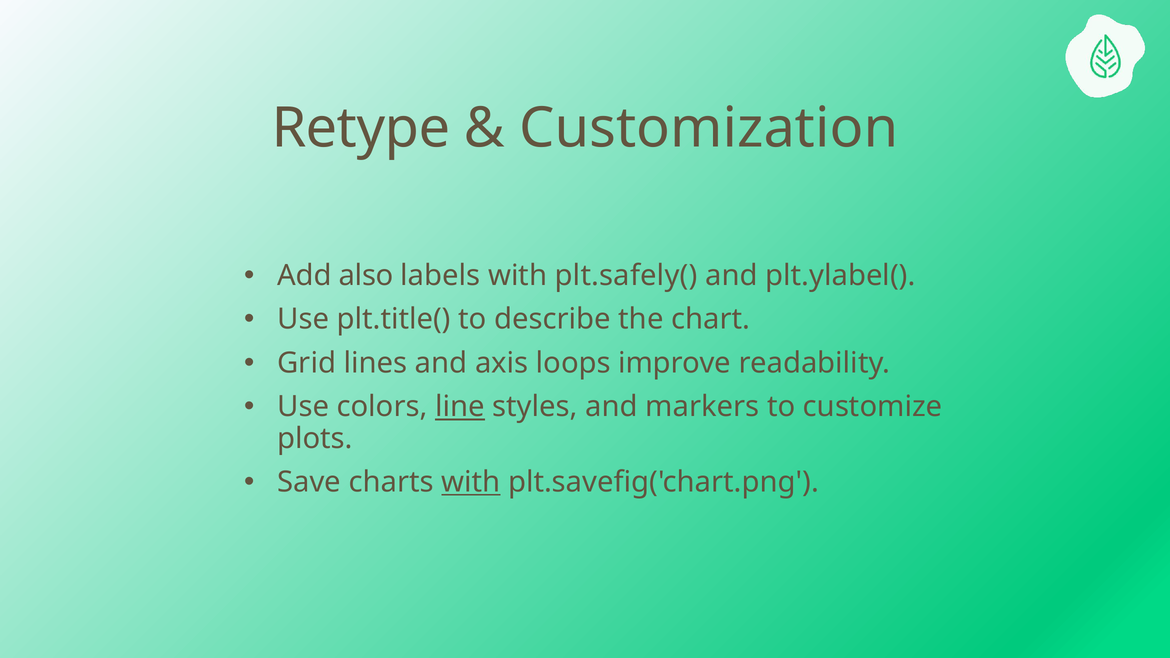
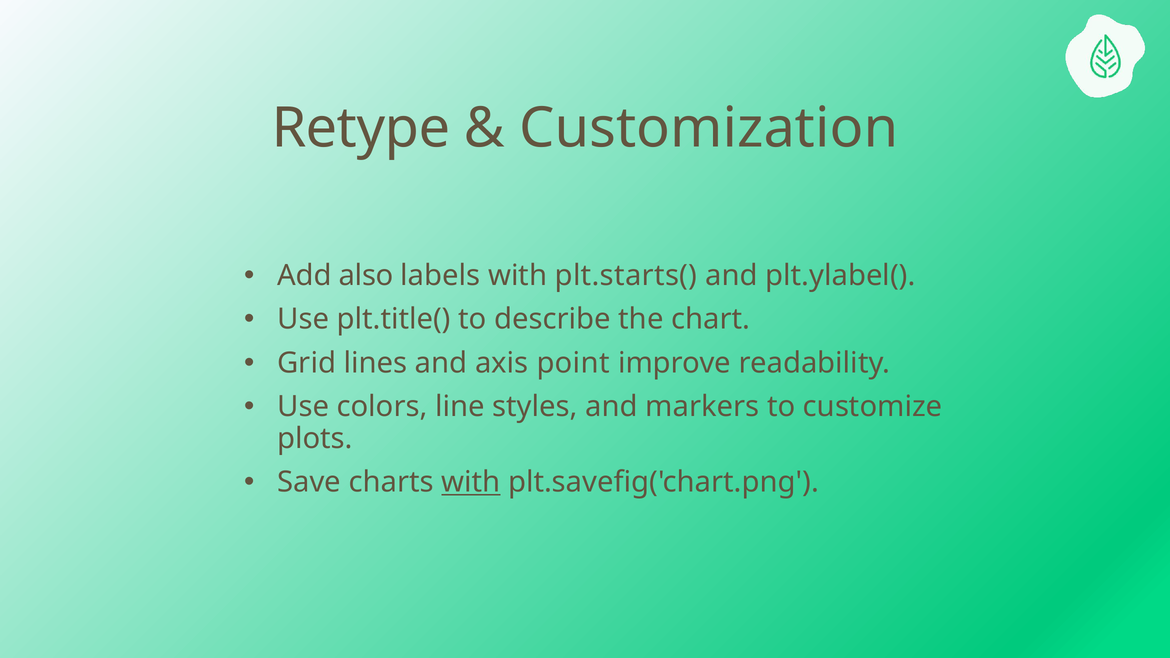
plt.safely(: plt.safely( -> plt.starts(
loops: loops -> point
line underline: present -> none
